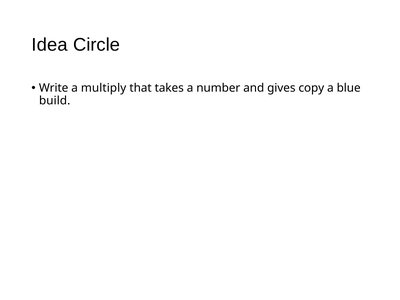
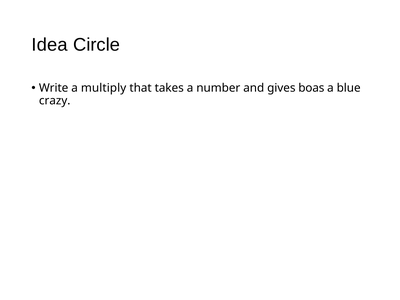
copy: copy -> boas
build: build -> crazy
